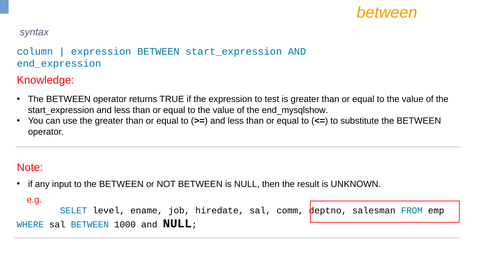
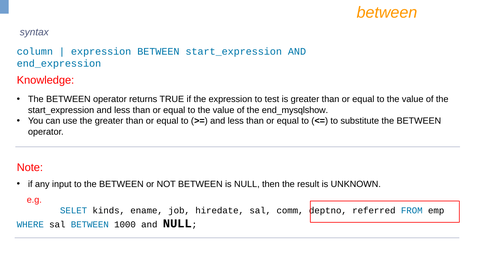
level: level -> kinds
salesman: salesman -> referred
